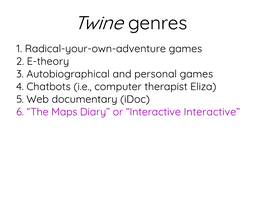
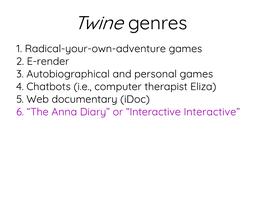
E-theory: E-theory -> E-render
Maps: Maps -> Anna
